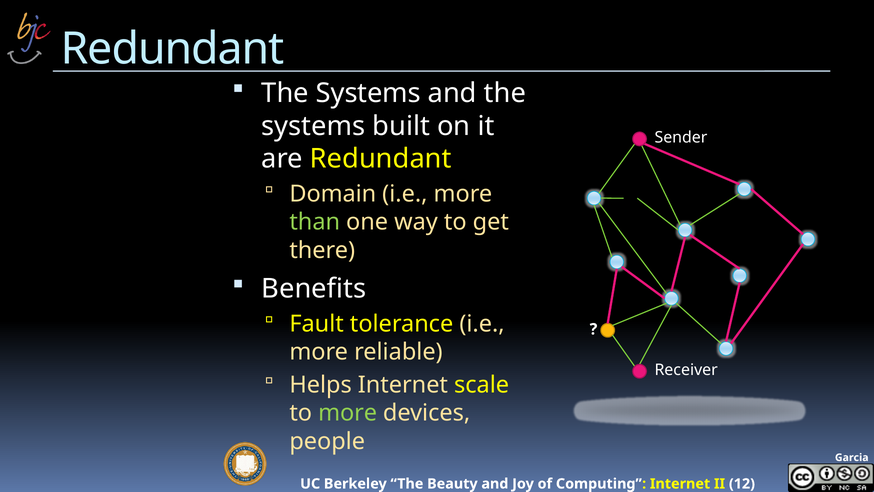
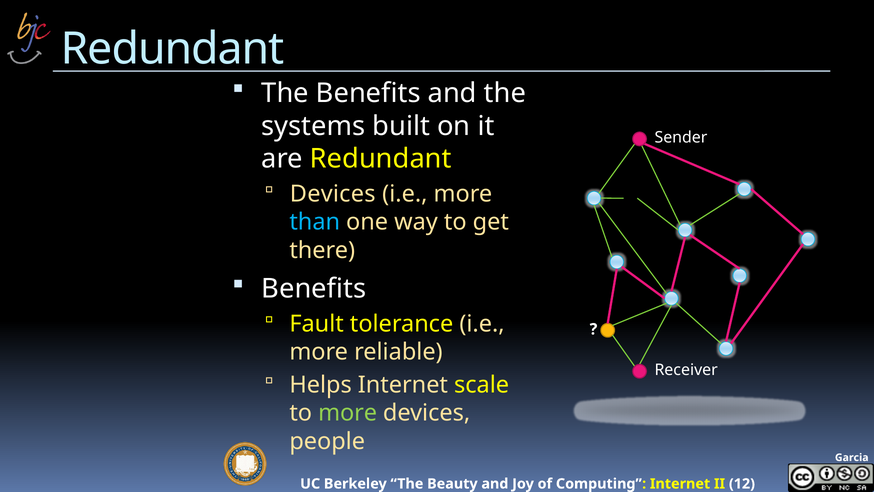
Systems at (368, 93): Systems -> Benefits
Domain at (333, 194): Domain -> Devices
than colour: light green -> light blue
